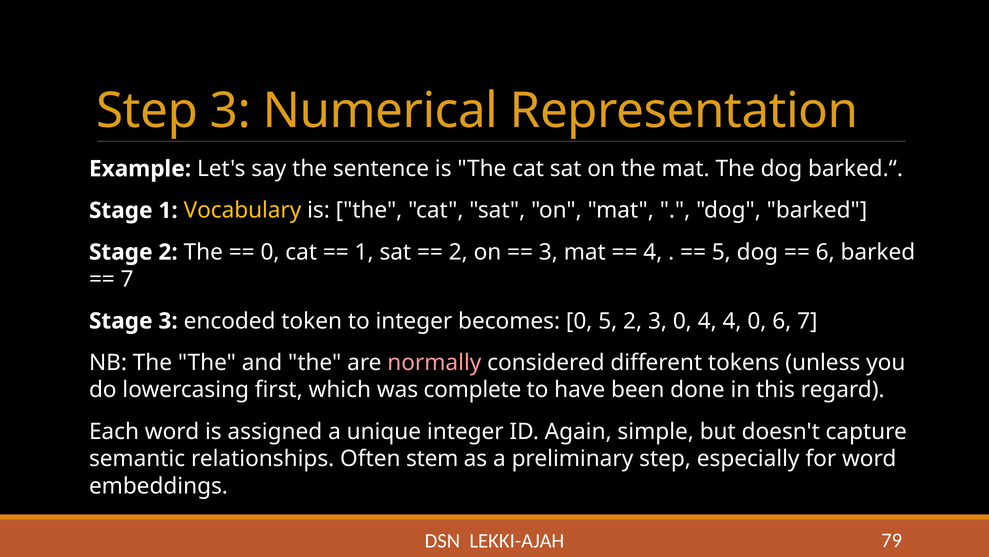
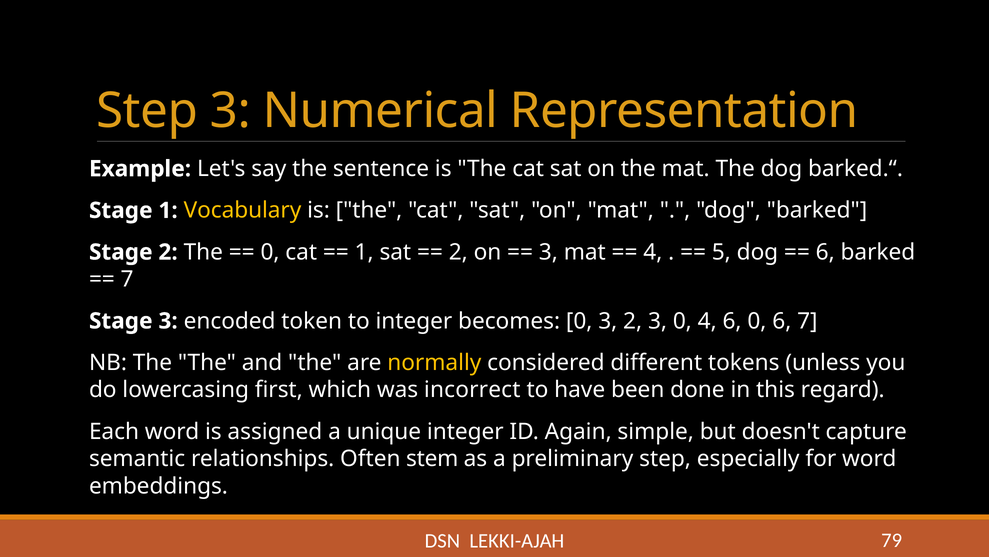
0 5: 5 -> 3
4 4: 4 -> 6
normally colour: pink -> yellow
complete: complete -> incorrect
